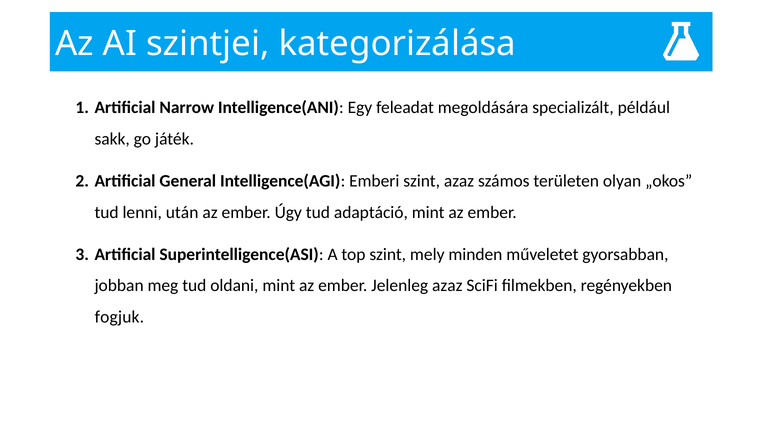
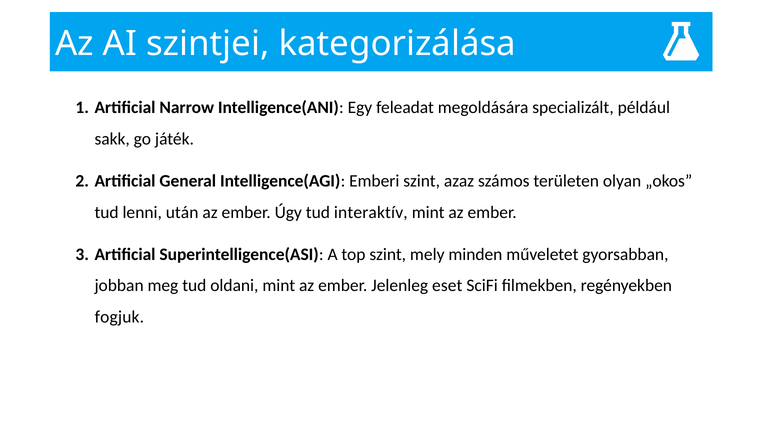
adaptáció: adaptáció -> interaktív
Jelenleg azaz: azaz -> eset
